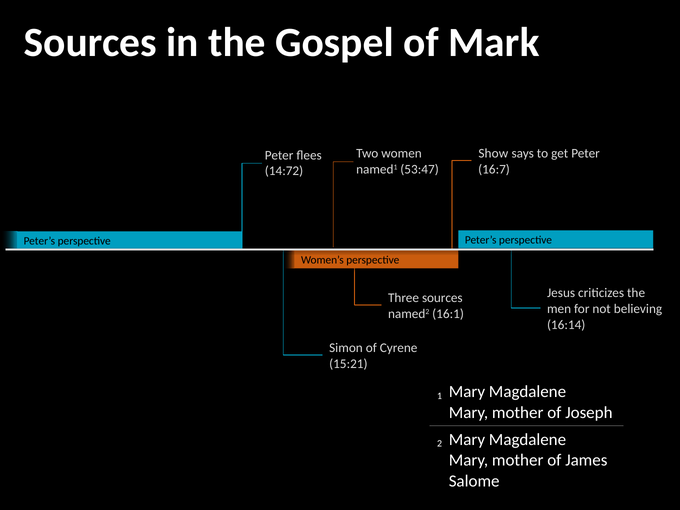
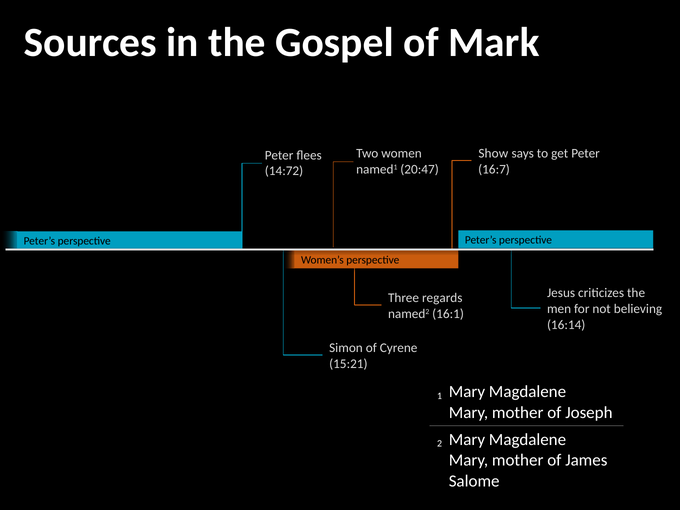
53:47: 53:47 -> 20:47
Three sources: sources -> regards
